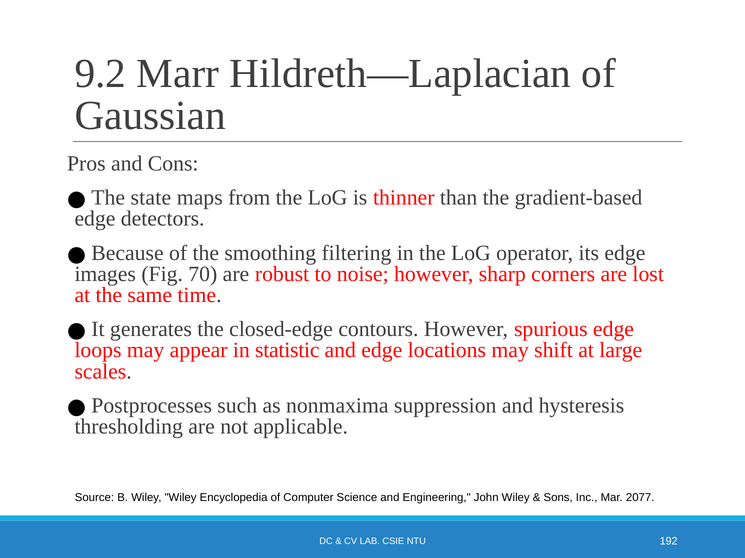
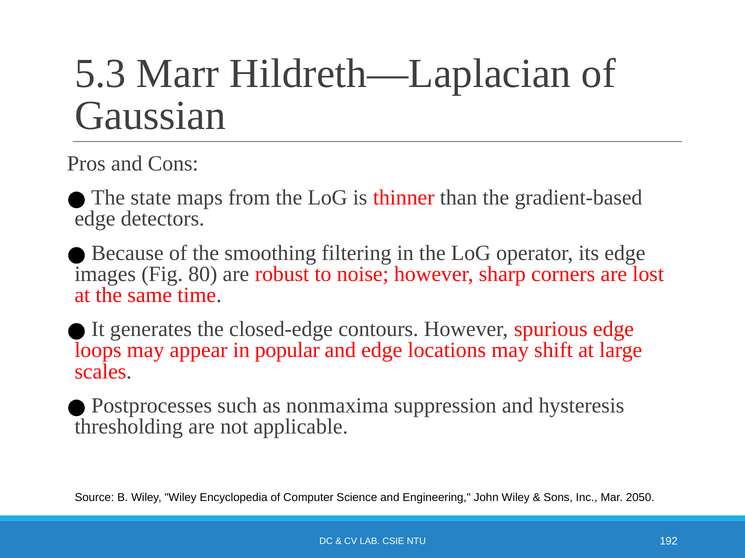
9.2: 9.2 -> 5.3
70: 70 -> 80
statistic: statistic -> popular
2077: 2077 -> 2050
